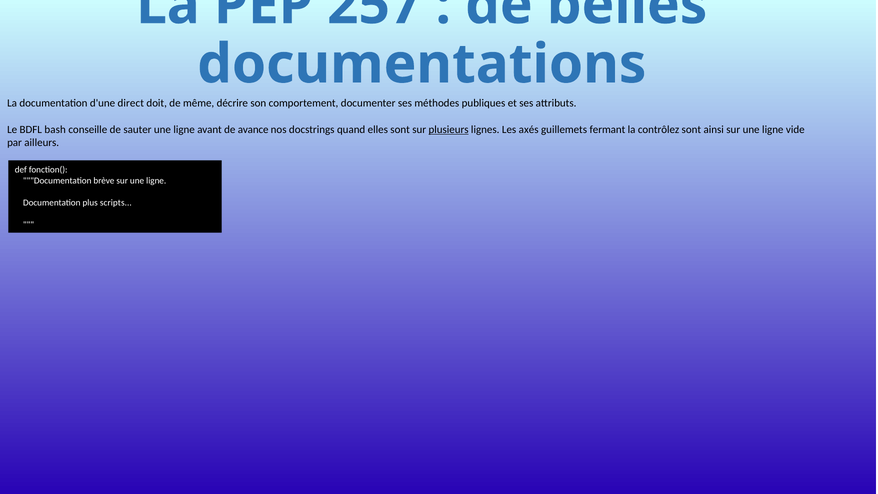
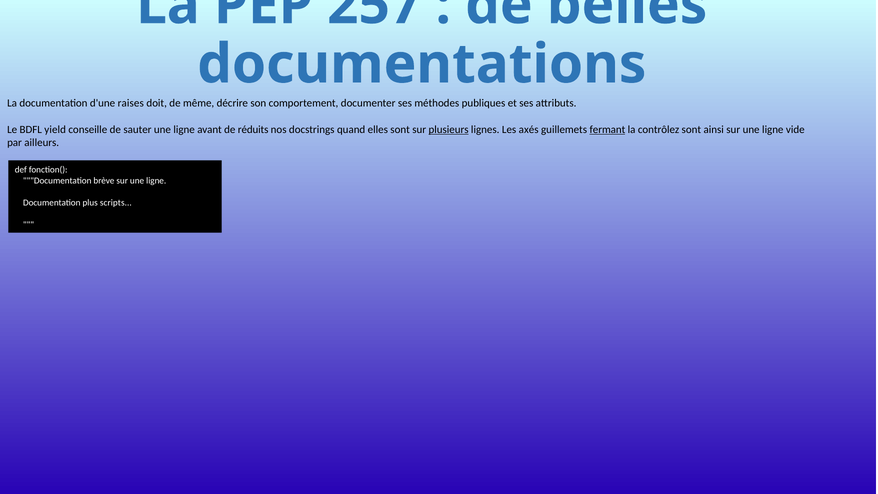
direct: direct -> raises
bash: bash -> yield
avance: avance -> réduits
fermant underline: none -> present
